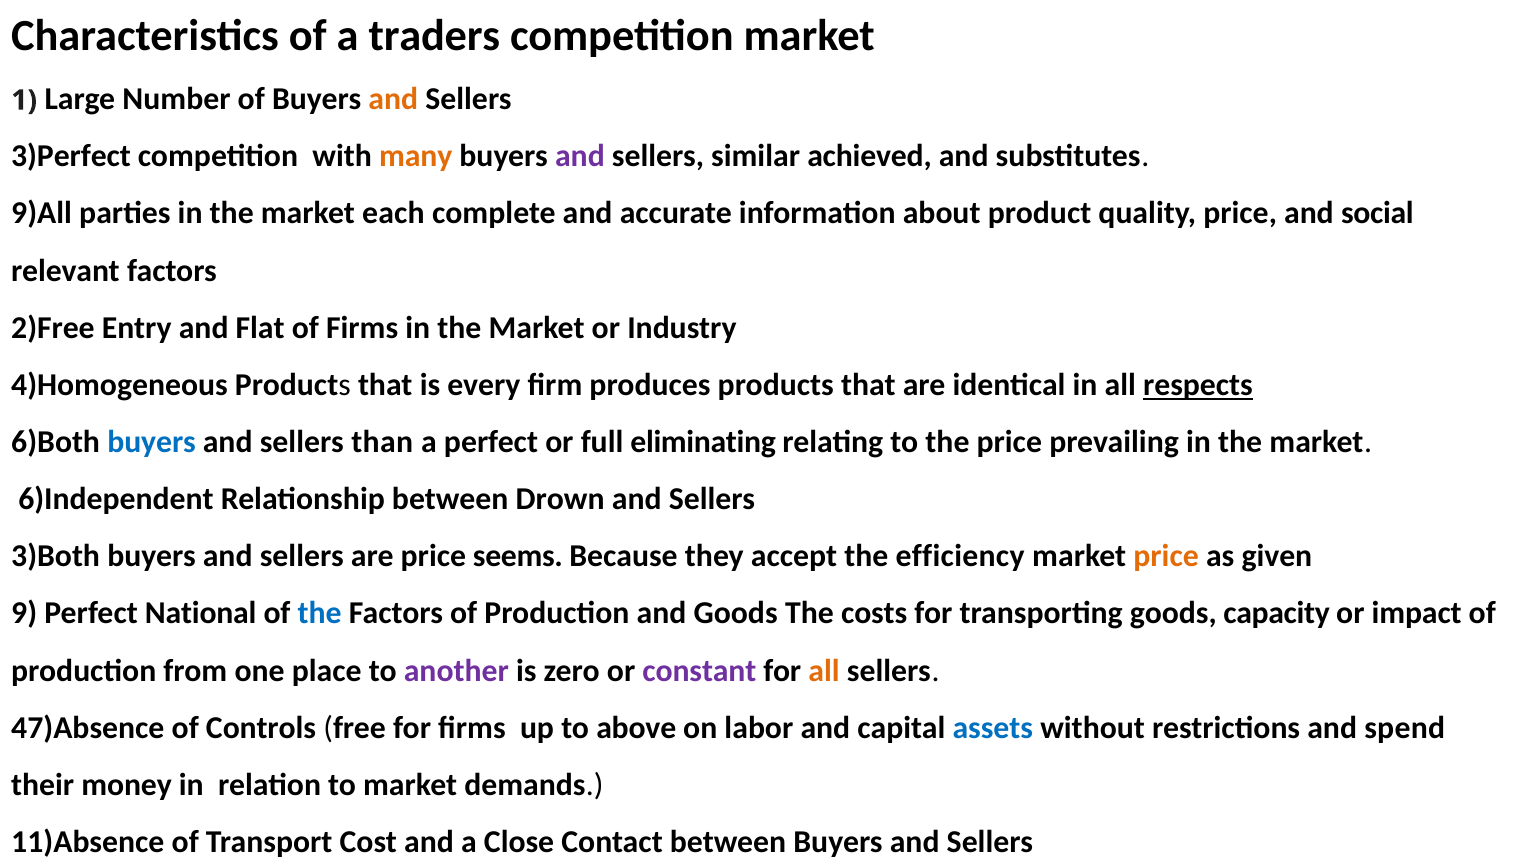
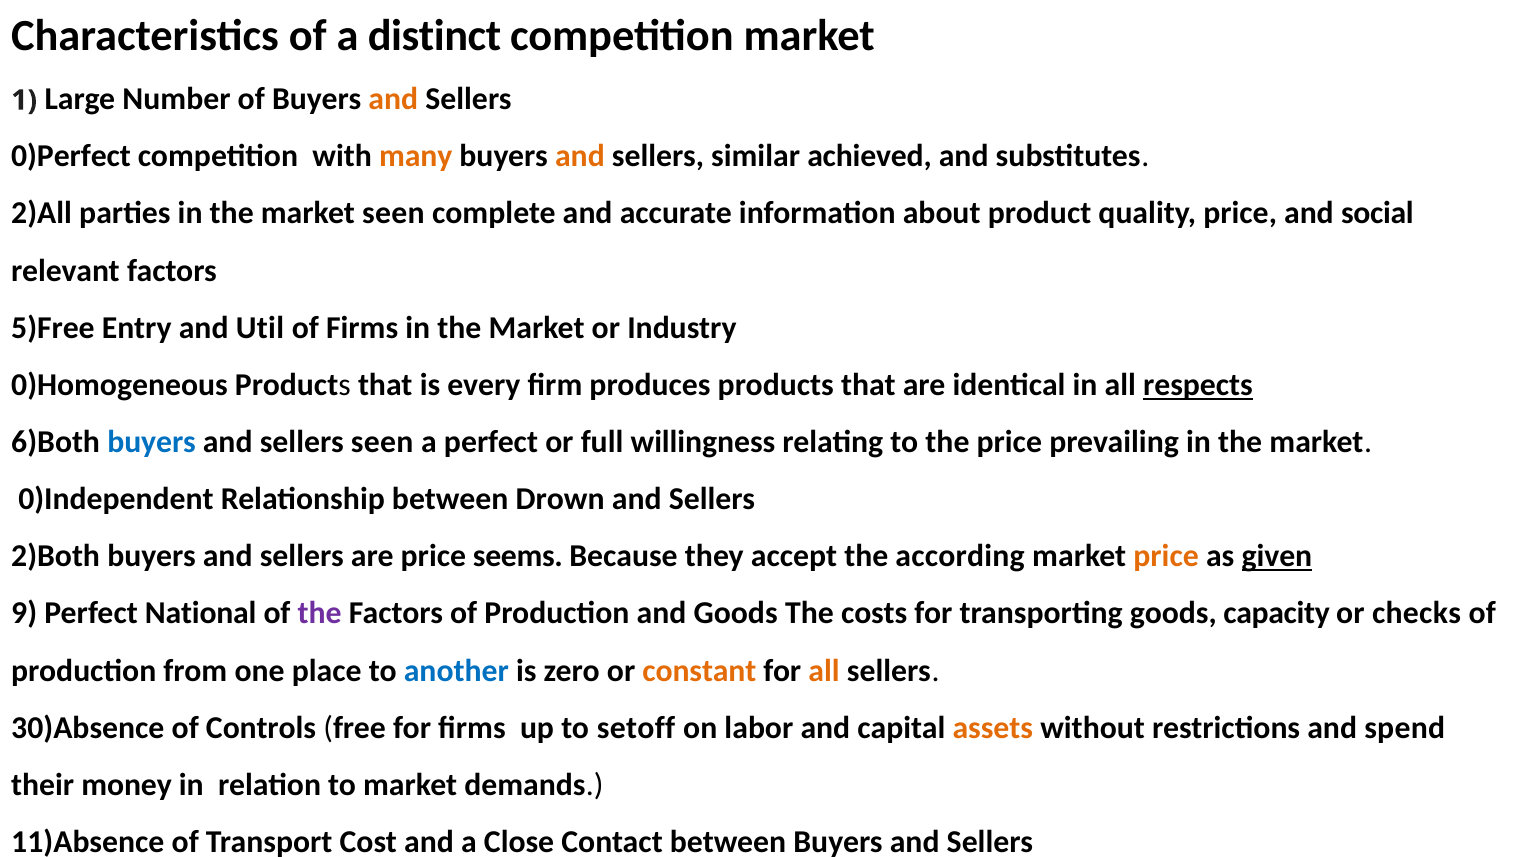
traders: traders -> distinct
3)Perfect: 3)Perfect -> 0)Perfect
and at (580, 156) colour: purple -> orange
9)All: 9)All -> 2)All
market each: each -> seen
2)Free: 2)Free -> 5)Free
Flat: Flat -> Util
4)Homogeneous: 4)Homogeneous -> 0)Homogeneous
sellers than: than -> seen
eliminating: eliminating -> willingness
6)Independent: 6)Independent -> 0)Independent
3)Both: 3)Both -> 2)Both
efficiency: efficiency -> according
given underline: none -> present
the at (320, 613) colour: blue -> purple
impact: impact -> checks
another colour: purple -> blue
constant colour: purple -> orange
47)Absence: 47)Absence -> 30)Absence
above: above -> setoff
assets colour: blue -> orange
